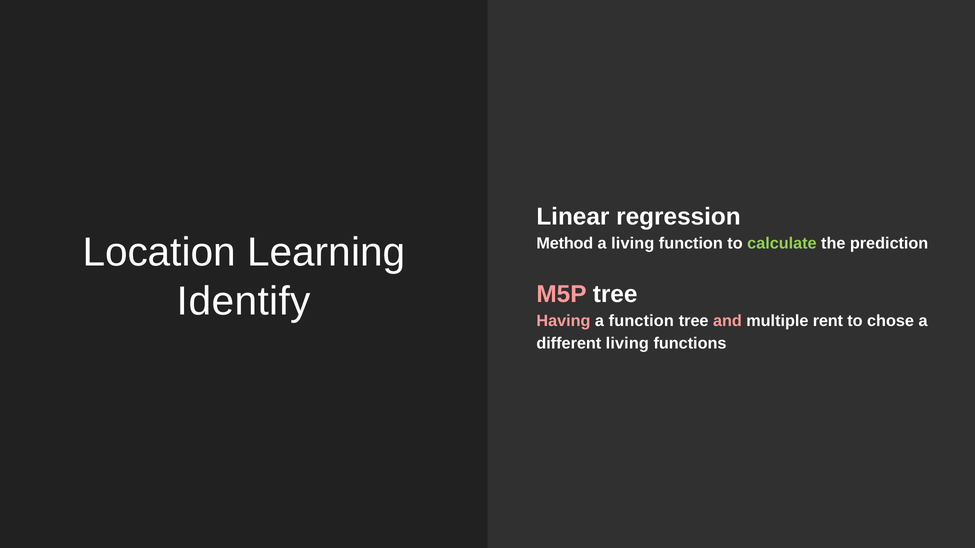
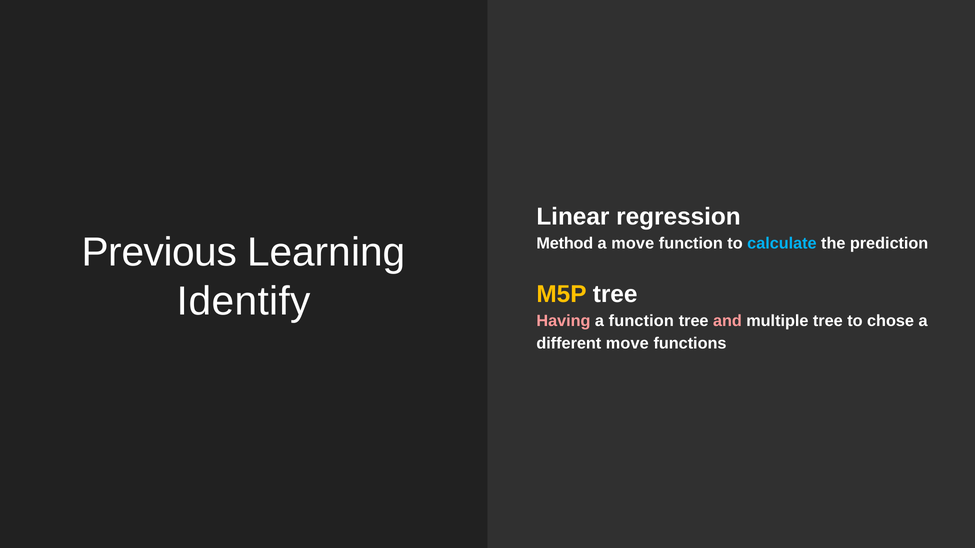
Location: Location -> Previous
a living: living -> move
calculate colour: light green -> light blue
M5P colour: pink -> yellow
multiple rent: rent -> tree
different living: living -> move
